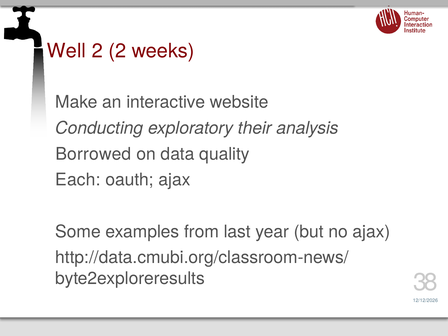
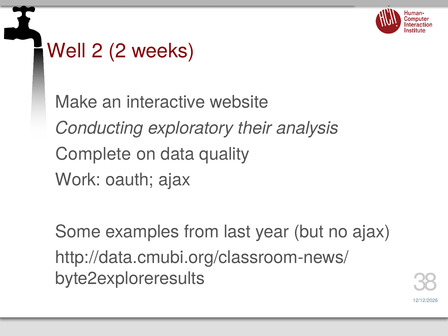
Borrowed: Borrowed -> Complete
Each: Each -> Work
